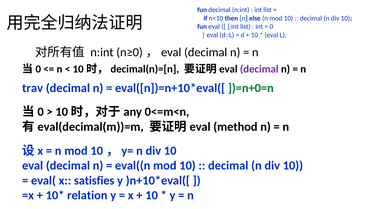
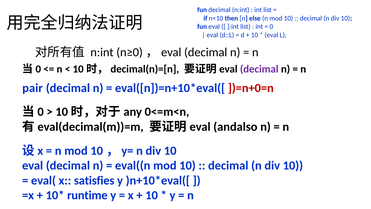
trav: trav -> pair
])=n+0=n colour: green -> red
method: method -> andalso
relation: relation -> runtime
